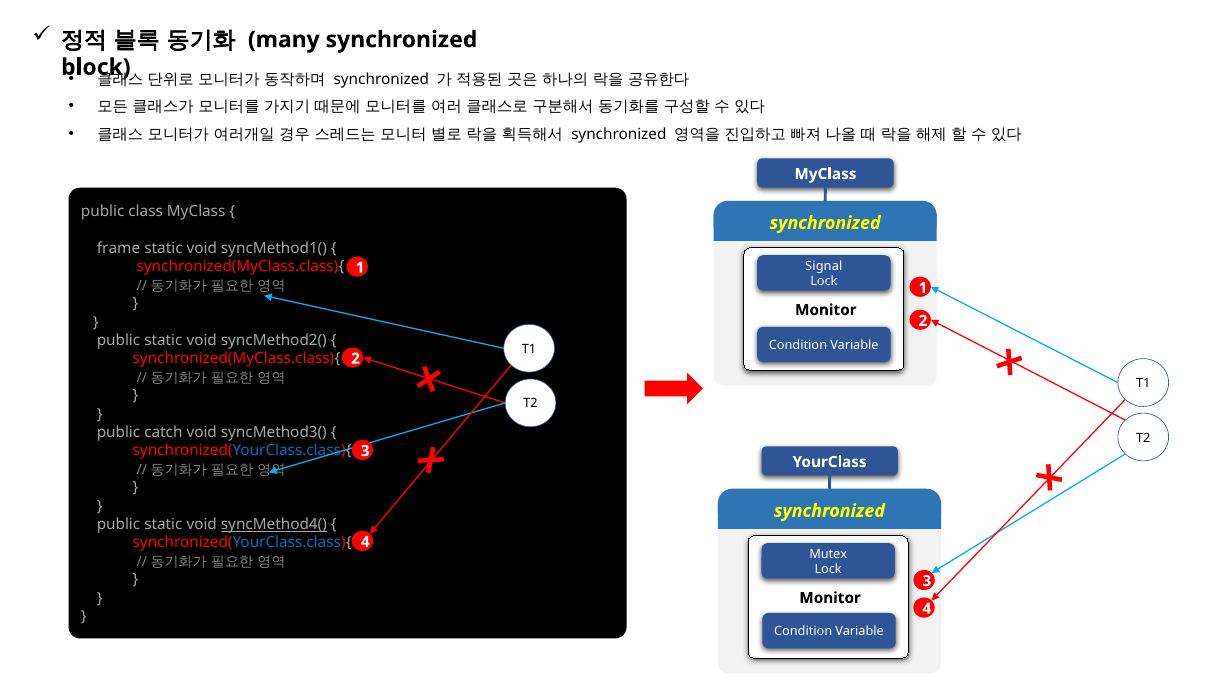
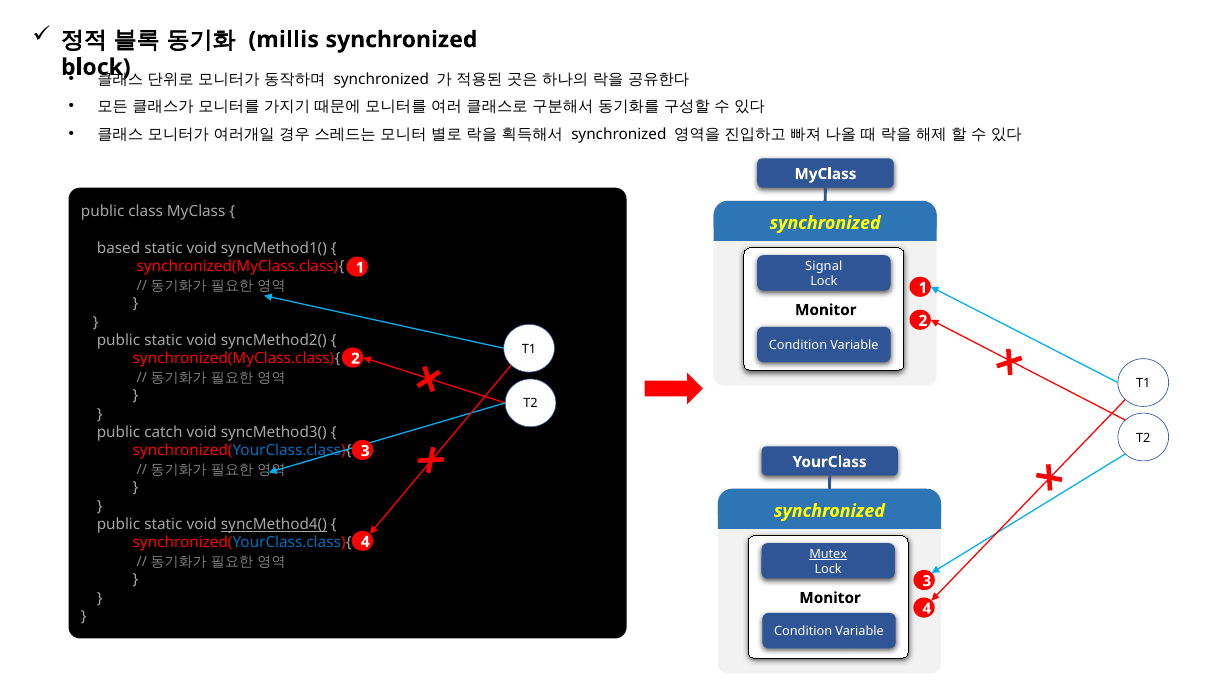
many: many -> millis
frame: frame -> based
Mutex underline: none -> present
